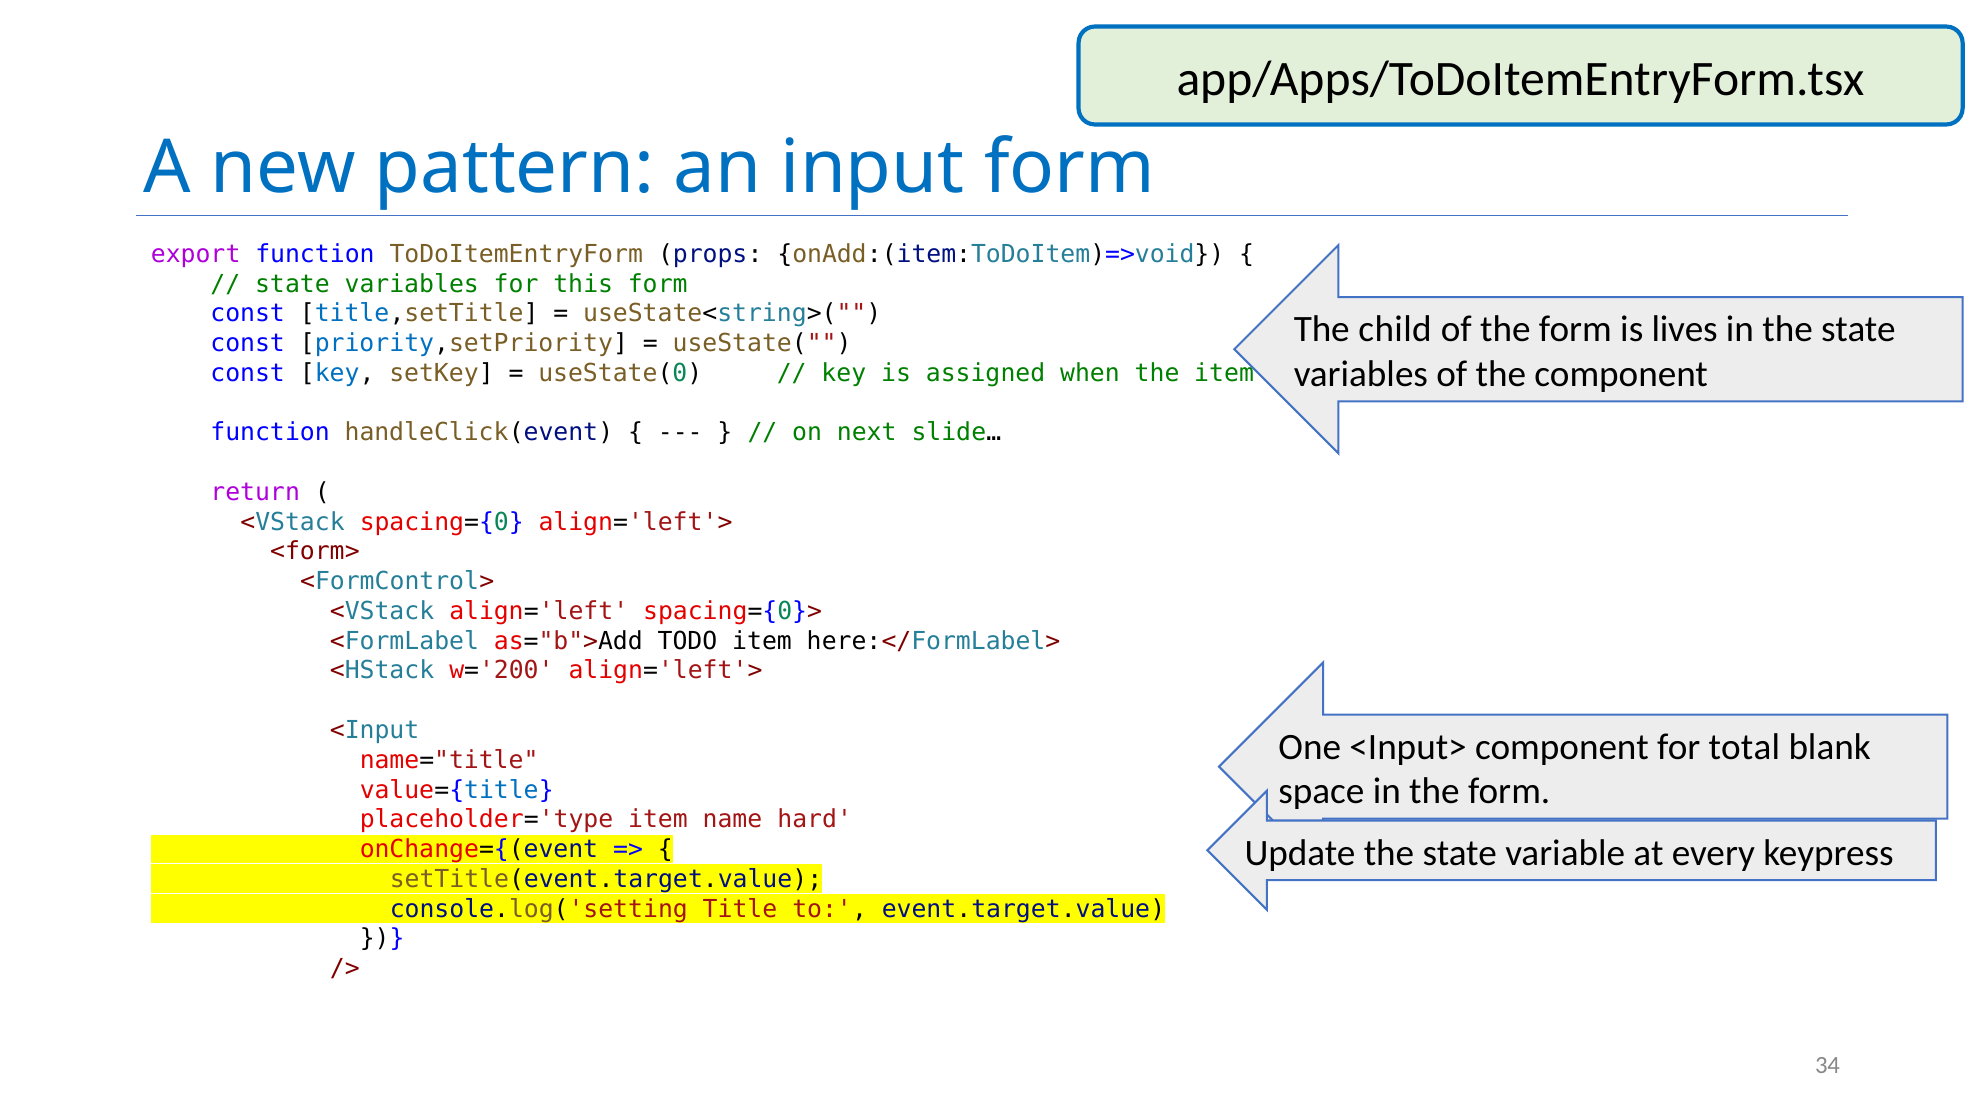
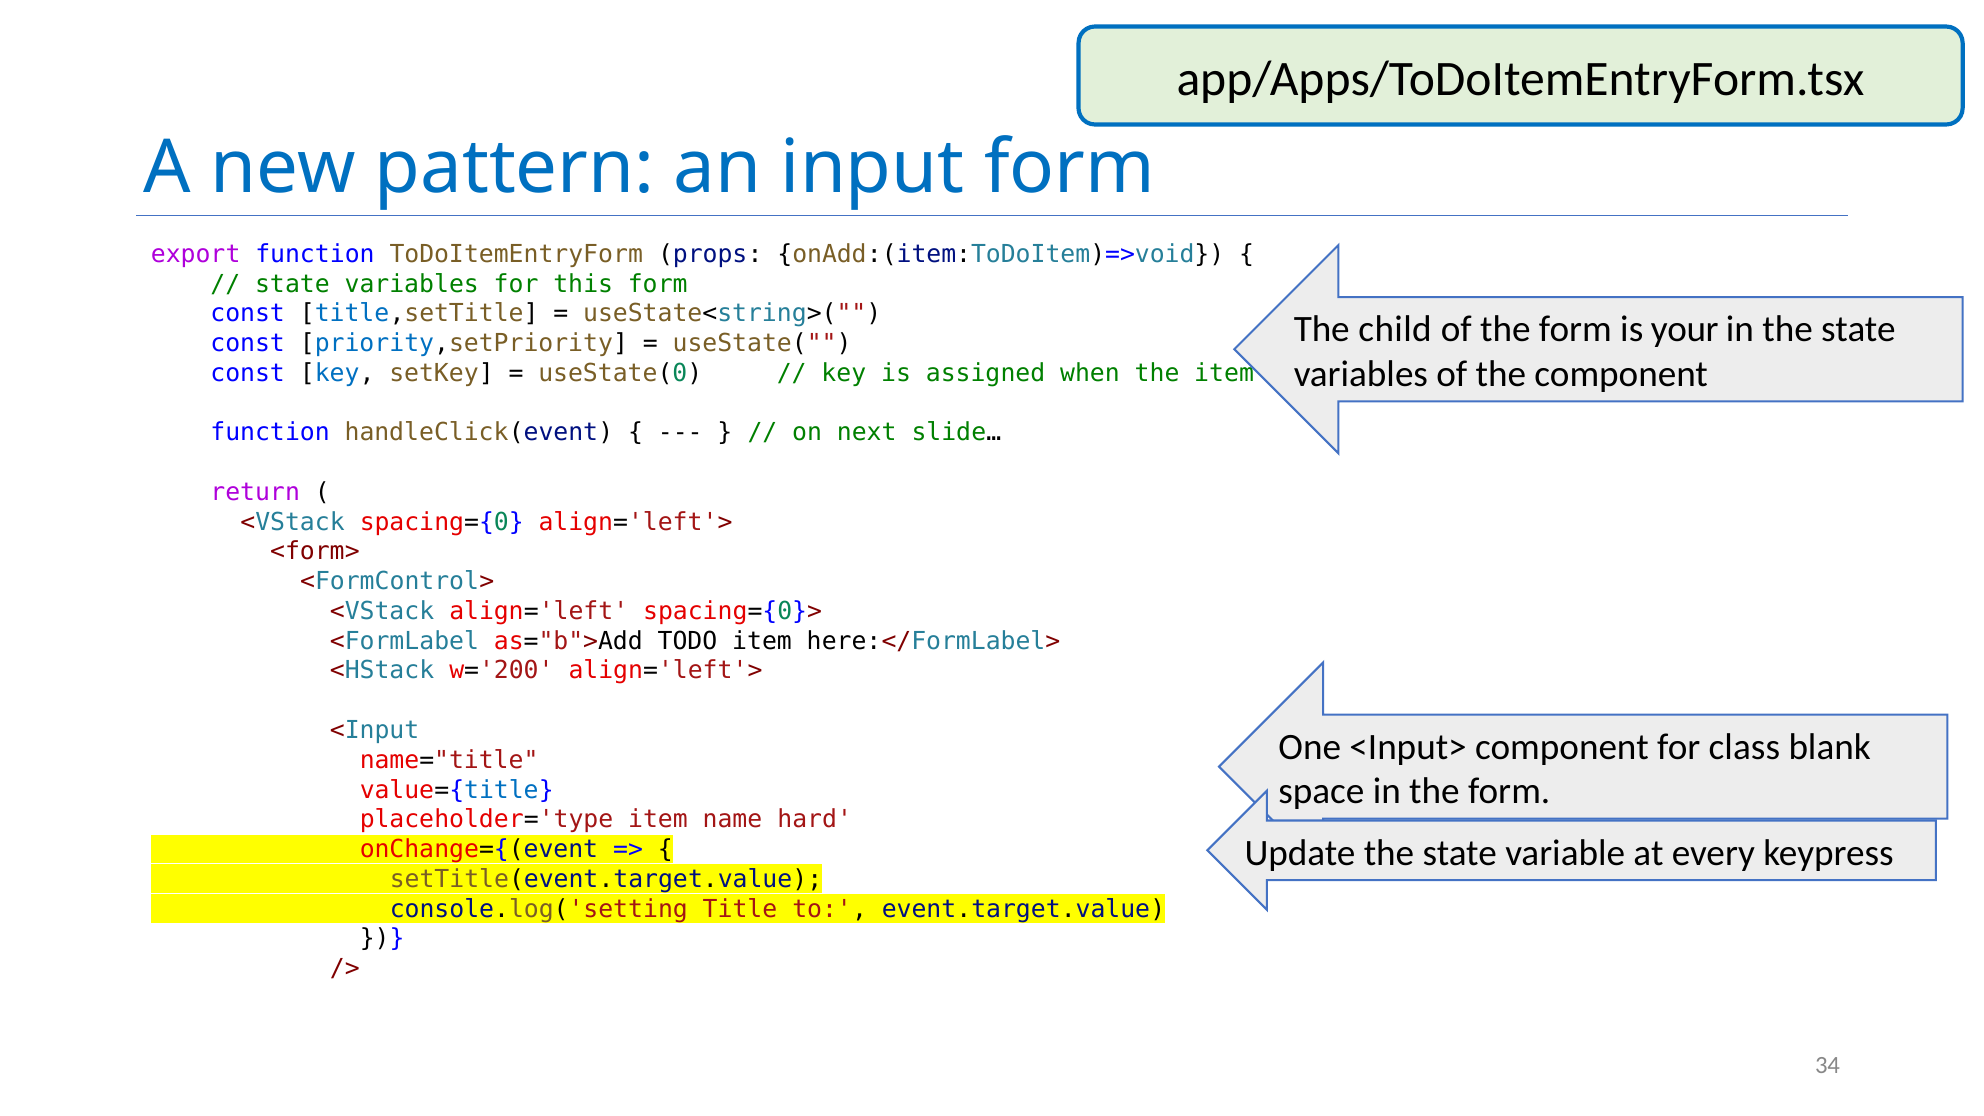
lives: lives -> your
total: total -> class
